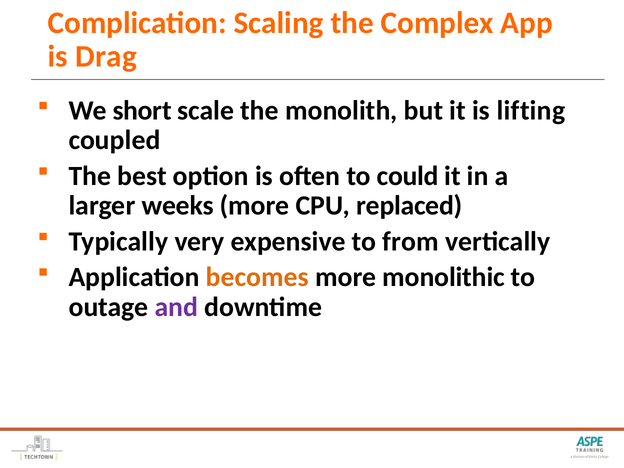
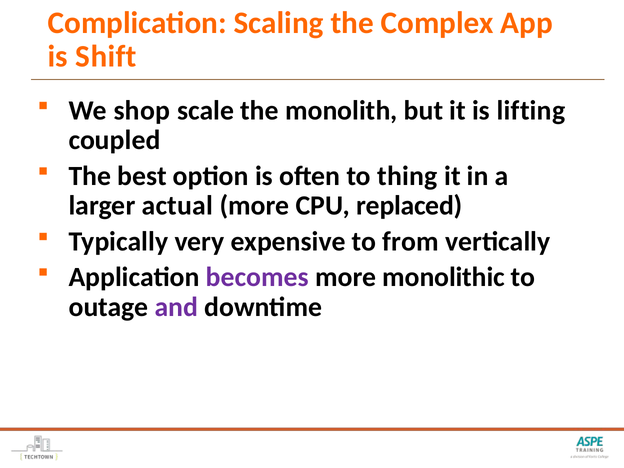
Drag: Drag -> Shift
short: short -> shop
could: could -> thing
weeks: weeks -> actual
becomes colour: orange -> purple
